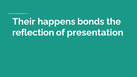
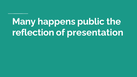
Their: Their -> Many
bonds: bonds -> public
